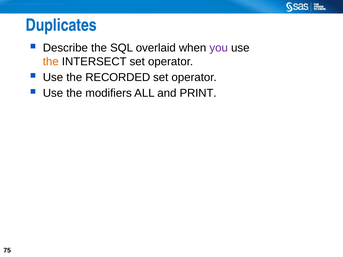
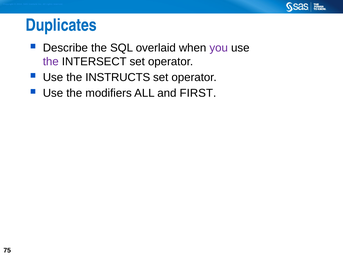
the at (51, 62) colour: orange -> purple
RECORDED: RECORDED -> INSTRUCTS
PRINT: PRINT -> FIRST
